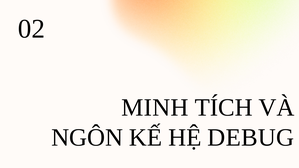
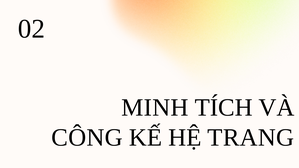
NGÔN: NGÔN -> CÔNG
DEBUG: DEBUG -> TRANG
